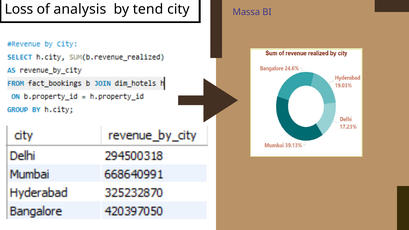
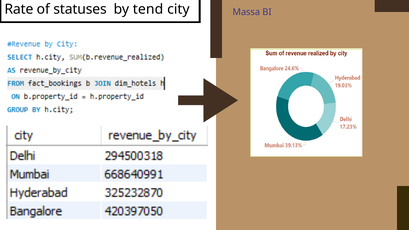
Loss: Loss -> Rate
analysis: analysis -> statuses
